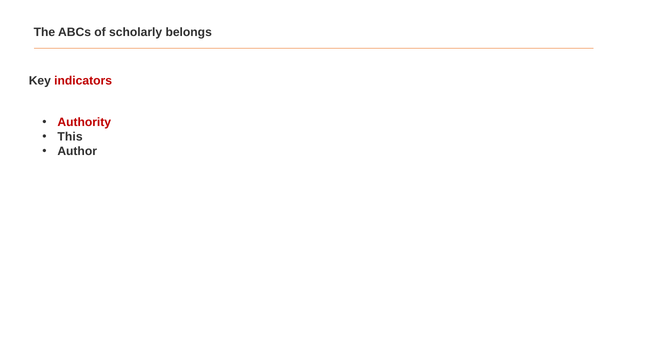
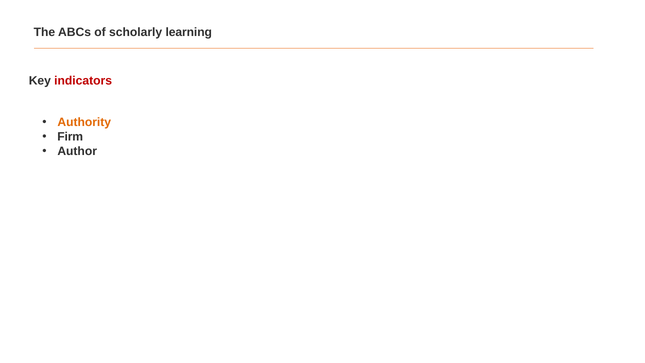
belongs: belongs -> learning
Authority colour: red -> orange
This: This -> Firm
